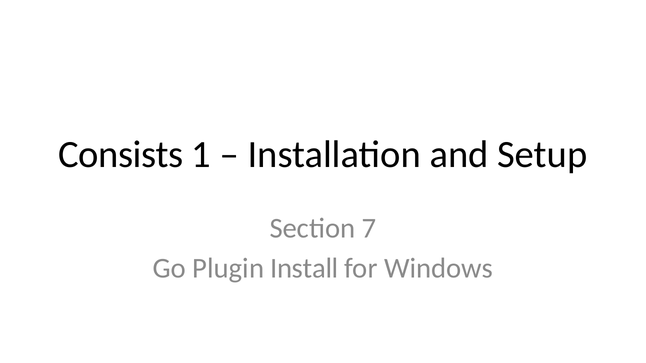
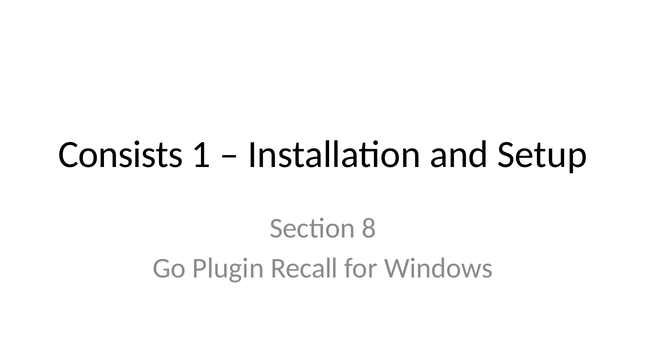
7: 7 -> 8
Install: Install -> Recall
